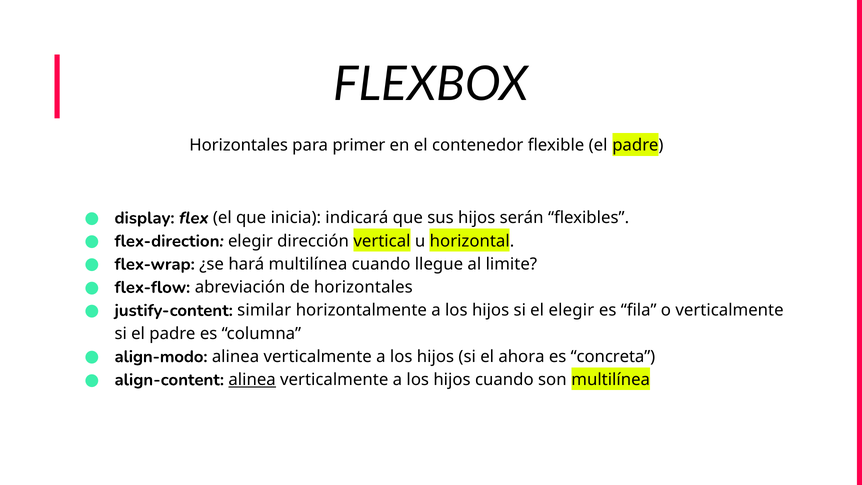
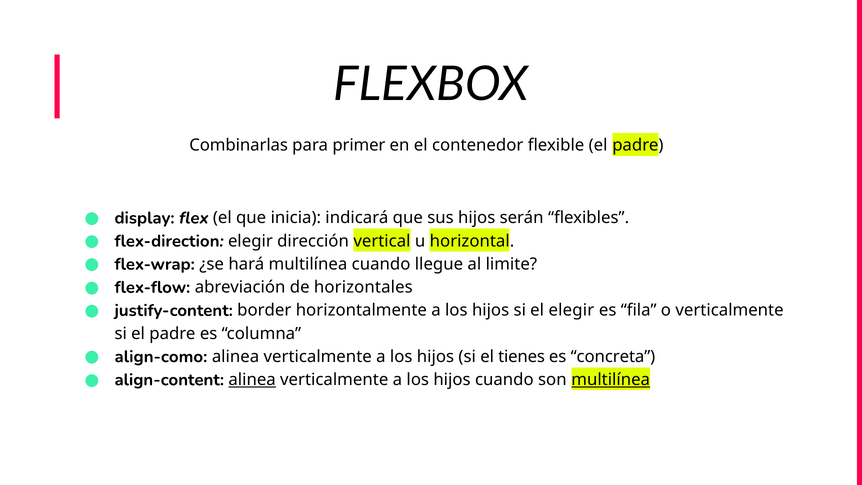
Horizontales at (239, 145): Horizontales -> Combinarlas
similar: similar -> border
align-modo: align-modo -> align-como
ahora: ahora -> tienes
multilínea at (611, 380) underline: none -> present
